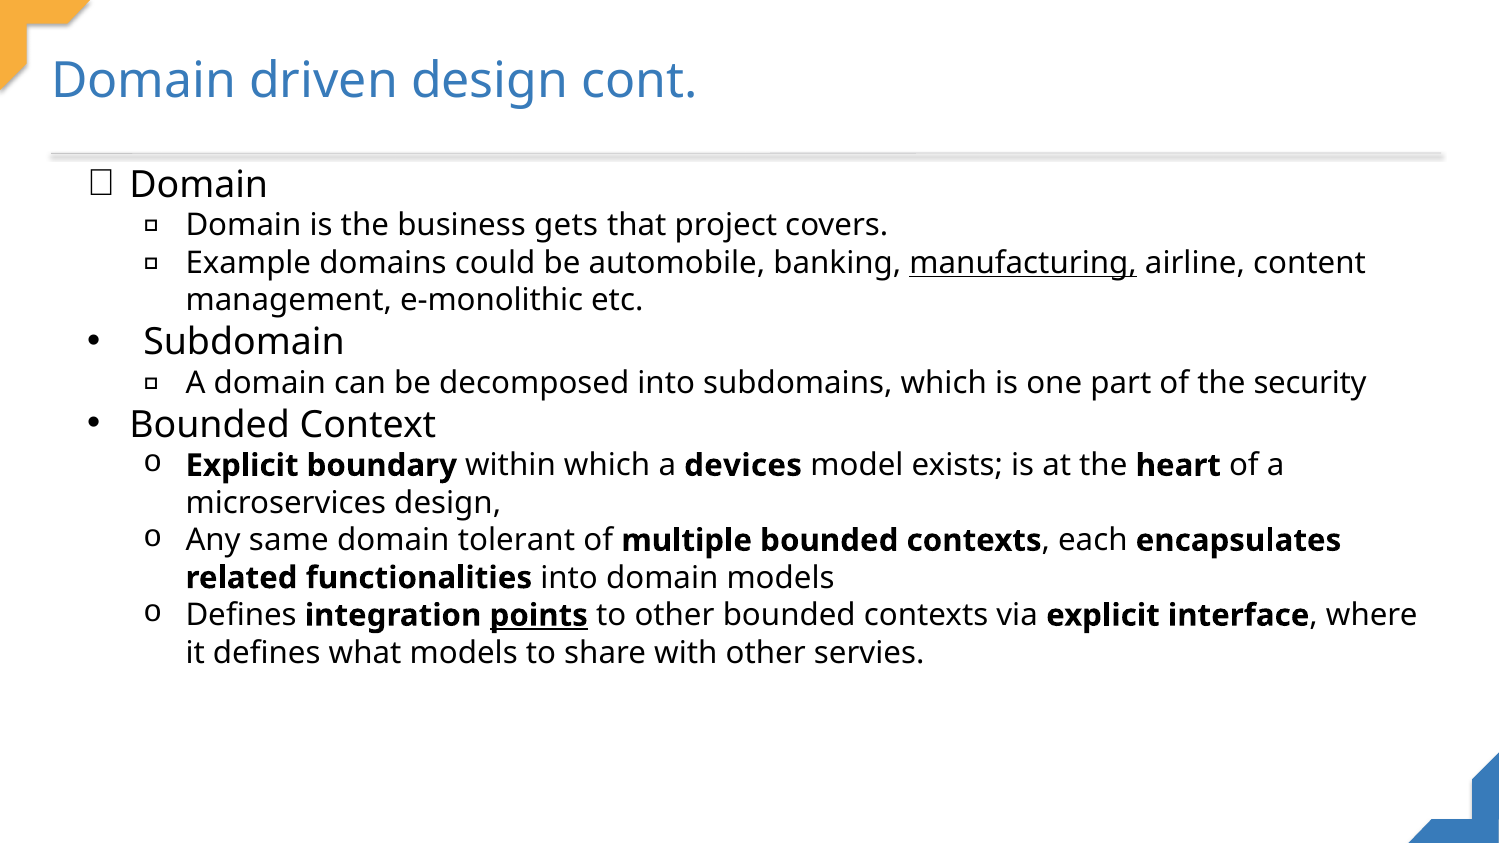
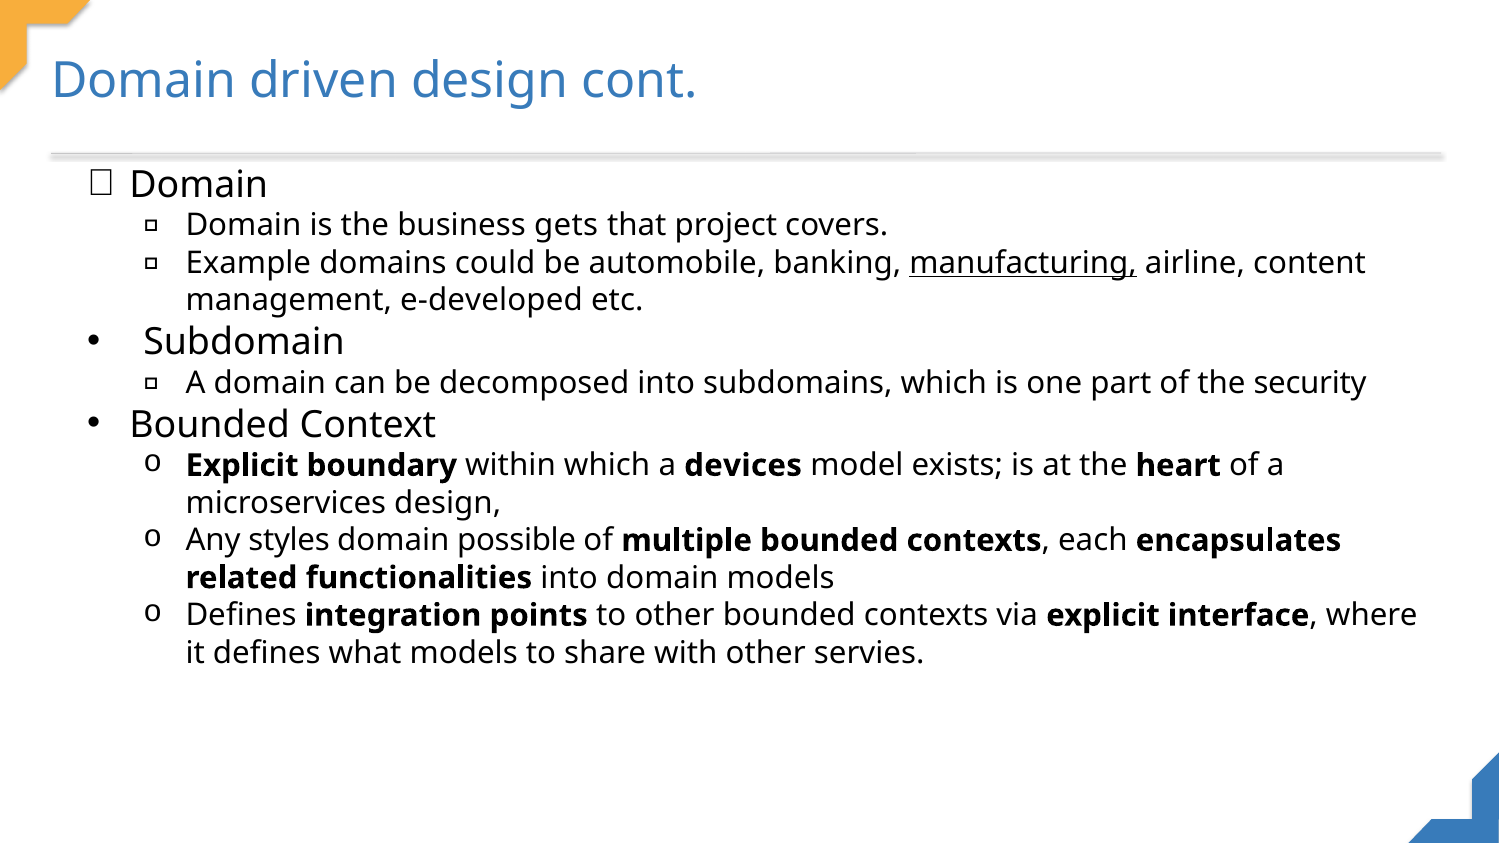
e-monolithic: e-monolithic -> e-developed
same: same -> styles
tolerant: tolerant -> possible
points underline: present -> none
